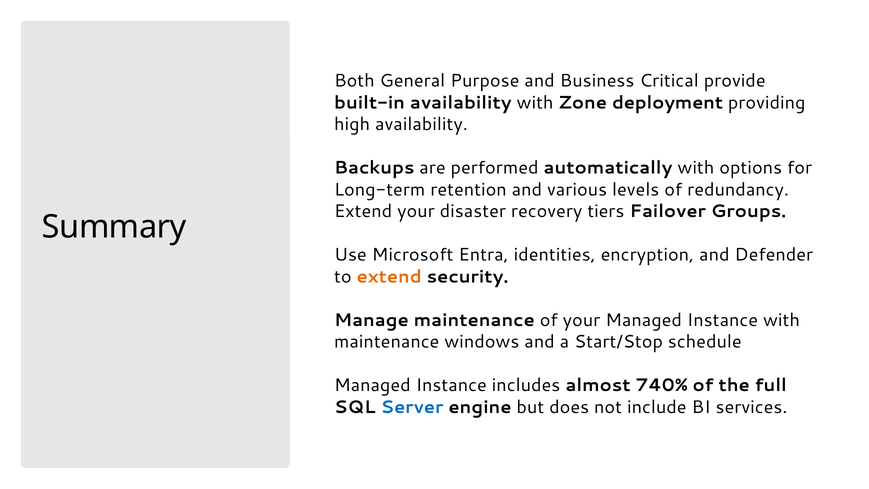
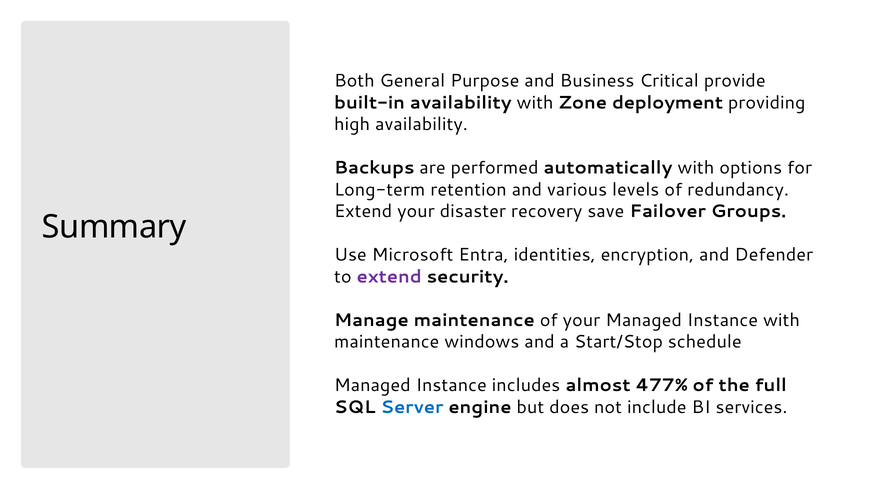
tiers: tiers -> save
extend at (389, 277) colour: orange -> purple
740%: 740% -> 477%
